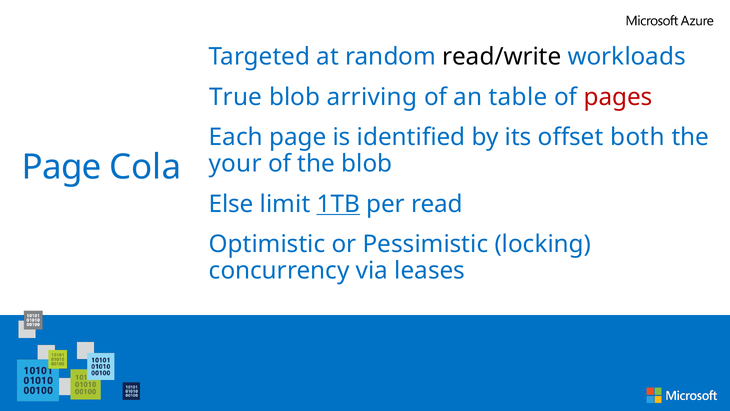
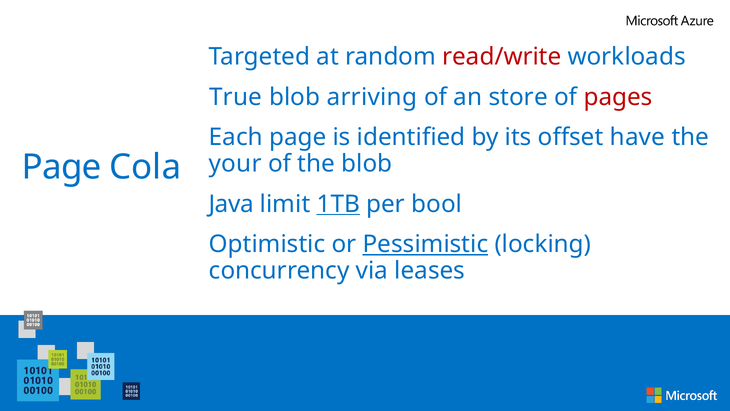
read/write colour: black -> red
table: table -> store
both: both -> have
Else: Else -> Java
read: read -> bool
Pessimistic underline: none -> present
